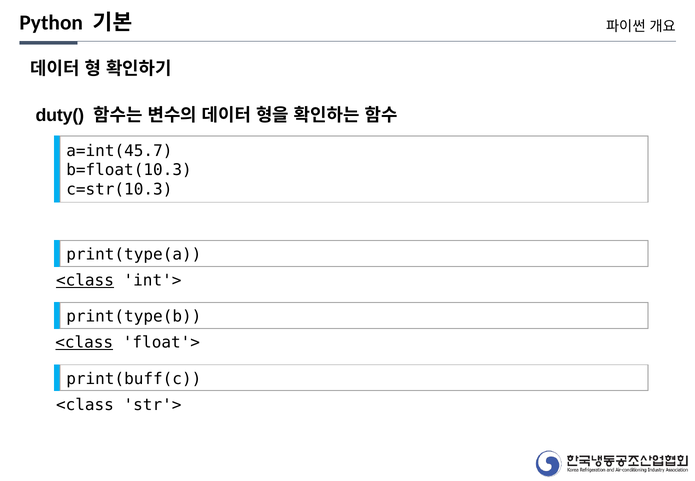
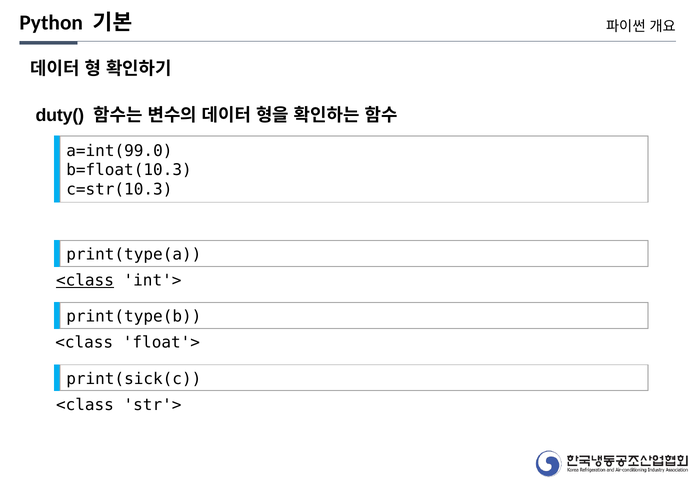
a=int(45.7: a=int(45.7 -> a=int(99.0
<class at (84, 343) underline: present -> none
print(buff(c: print(buff(c -> print(sick(c
